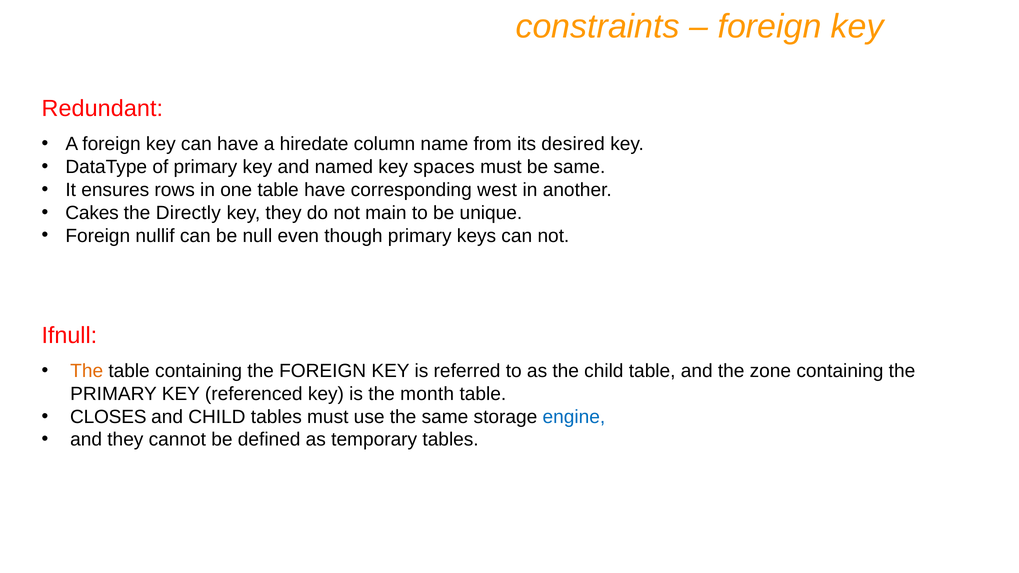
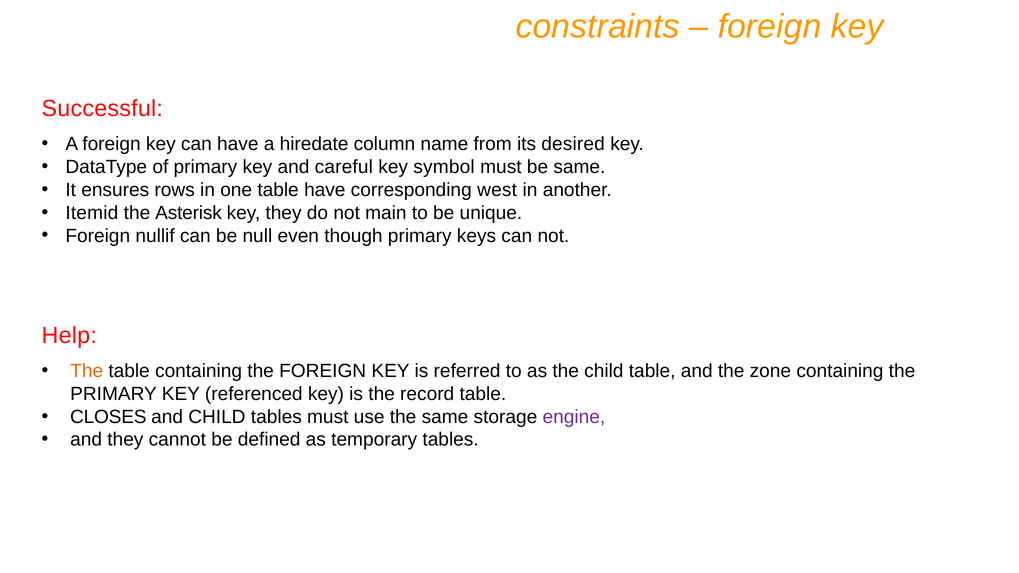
Redundant: Redundant -> Successful
named: named -> careful
spaces: spaces -> symbol
Cakes: Cakes -> Itemid
Directly: Directly -> Asterisk
Ifnull: Ifnull -> Help
month: month -> record
engine colour: blue -> purple
